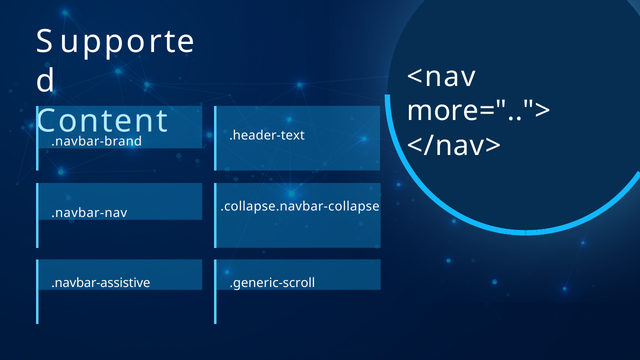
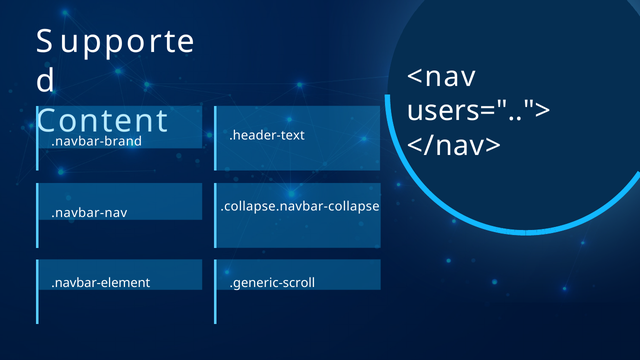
more="..">: more=".."> -> users="..">
.navbar-assistive: .navbar-assistive -> .navbar-element
